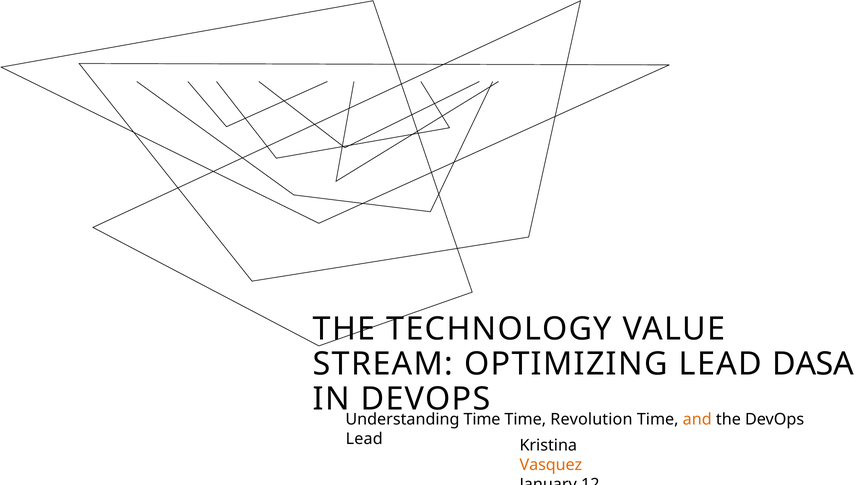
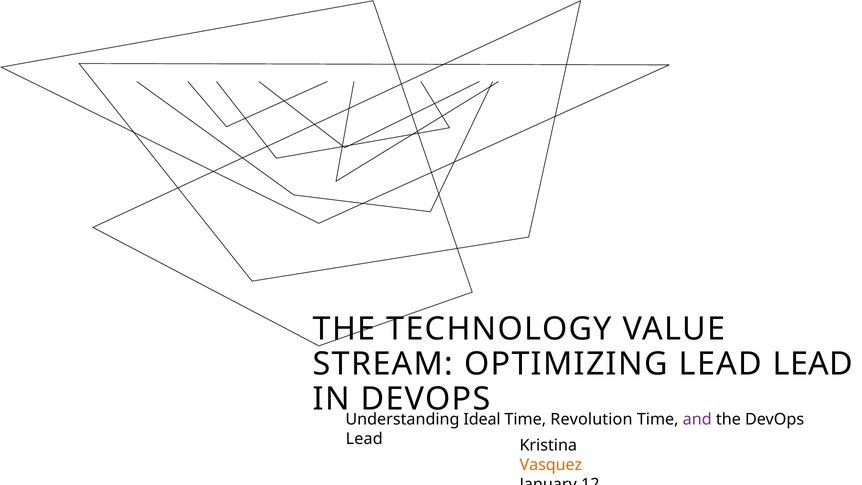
LEAD DASA: DASA -> LEAD
Time at (482, 419): Time -> Ideal
and colour: orange -> purple
